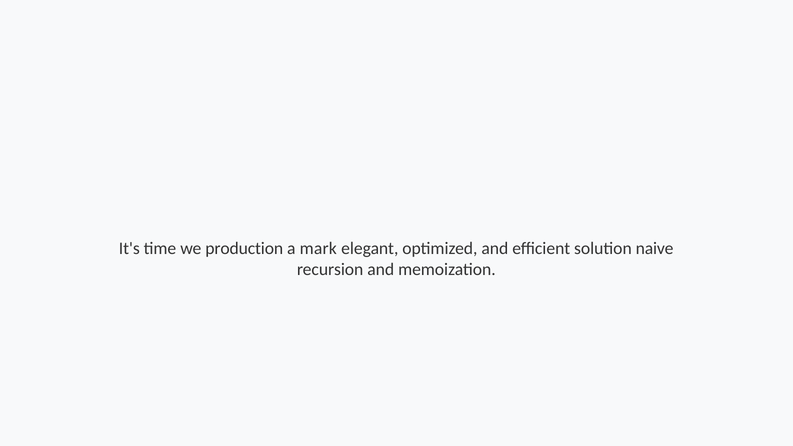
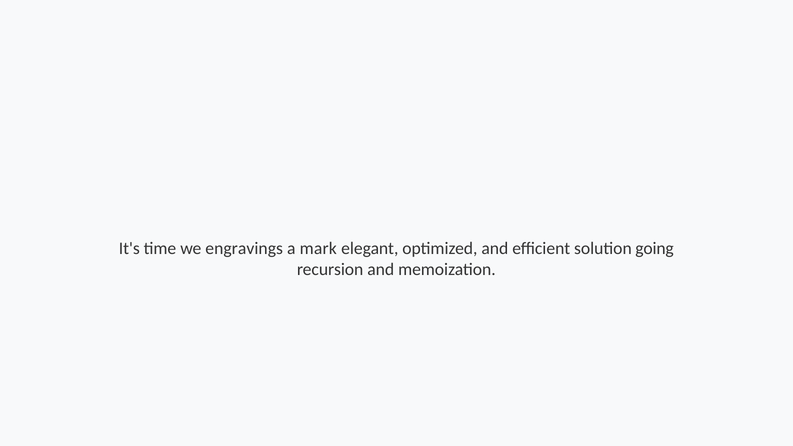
production: production -> engravings
naive: naive -> going
